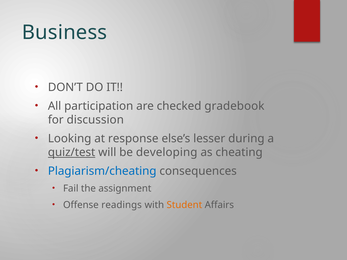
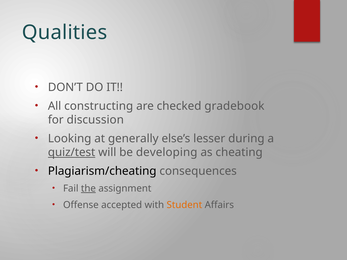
Business: Business -> Qualities
participation: participation -> constructing
response: response -> generally
Plagiarism/cheating colour: blue -> black
the underline: none -> present
readings: readings -> accepted
